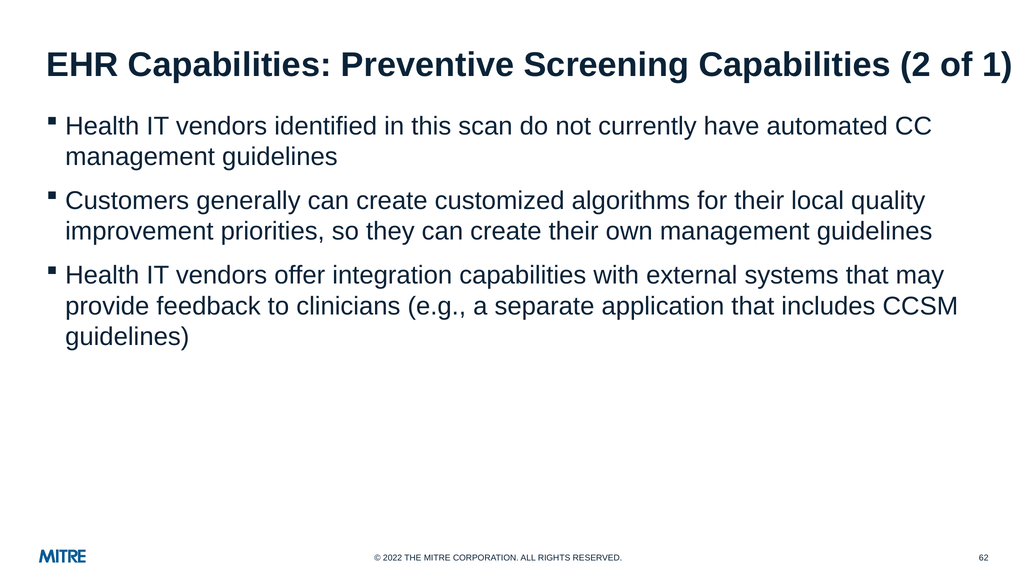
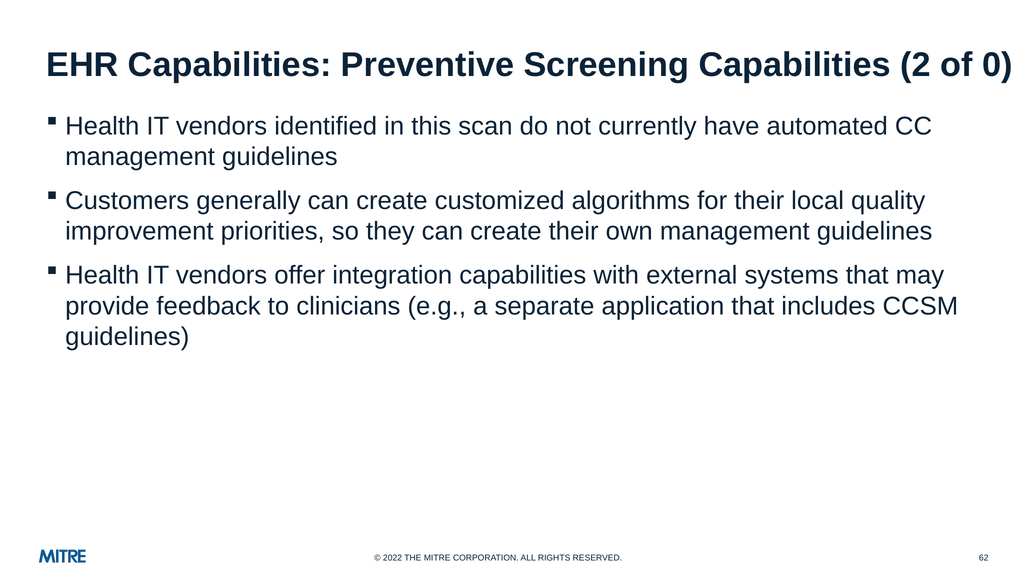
1: 1 -> 0
